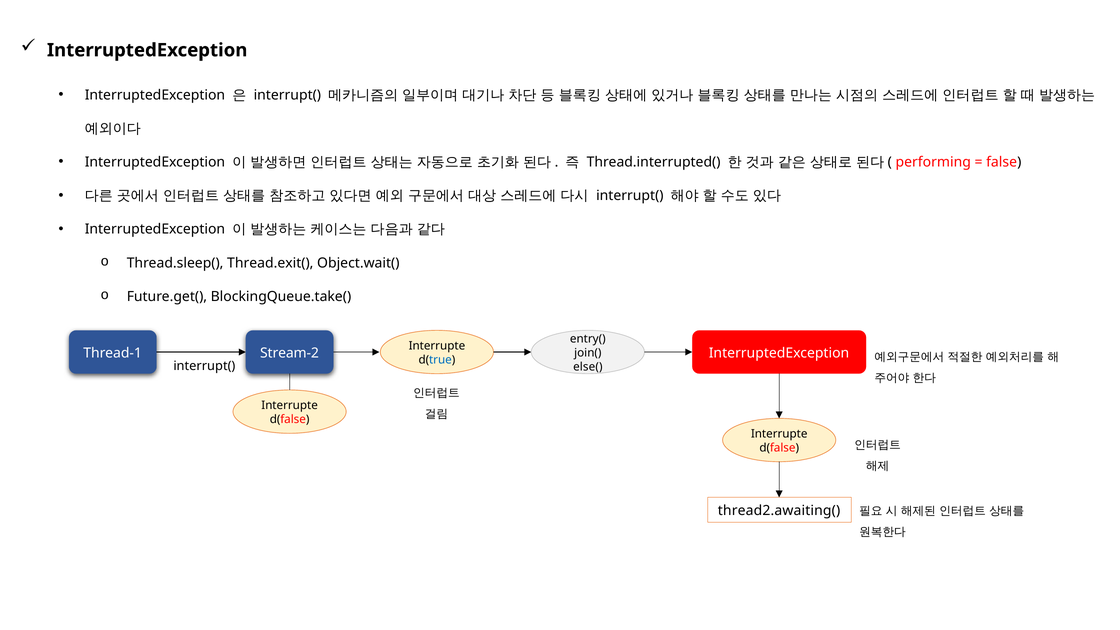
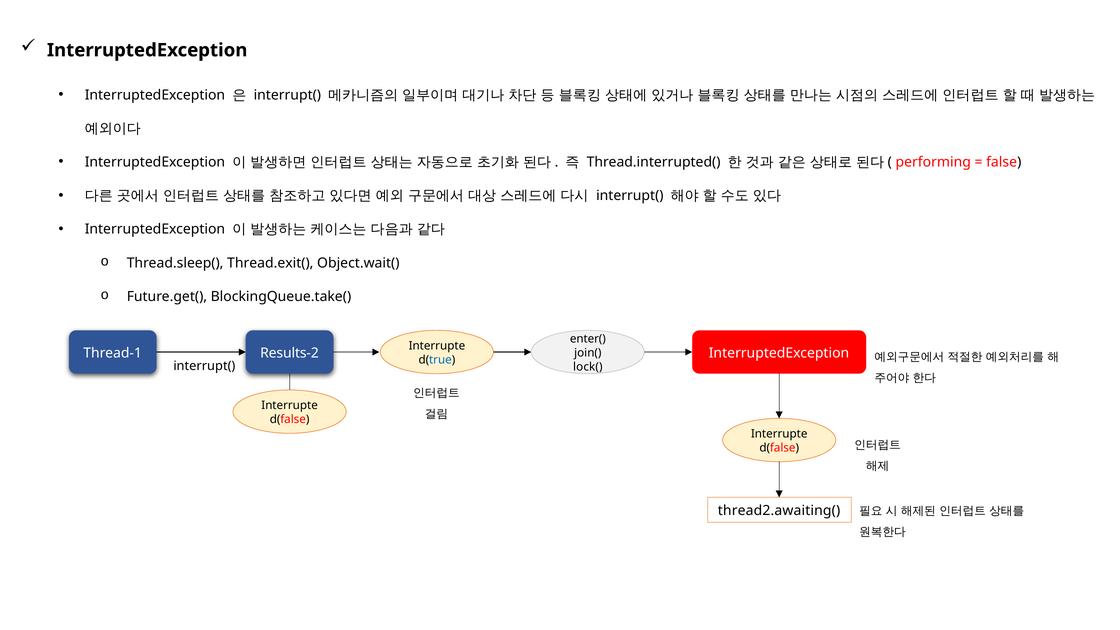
entry(: entry( -> enter(
Stream-2: Stream-2 -> Results-2
else(: else( -> lock(
